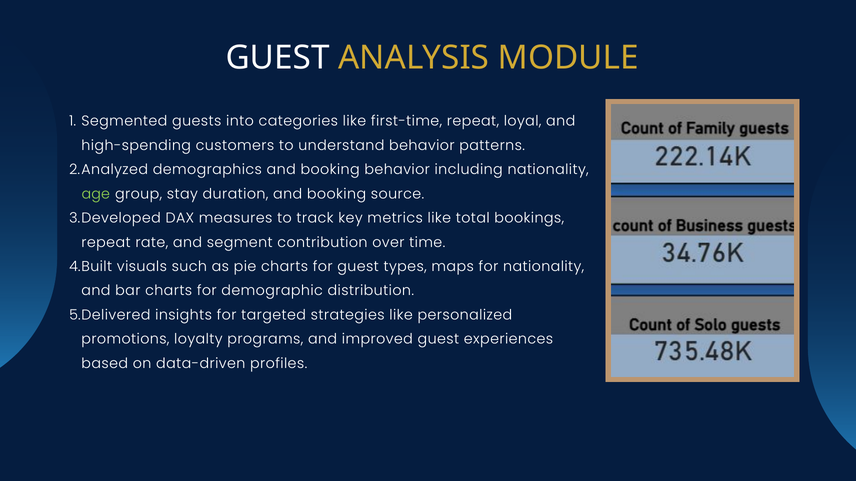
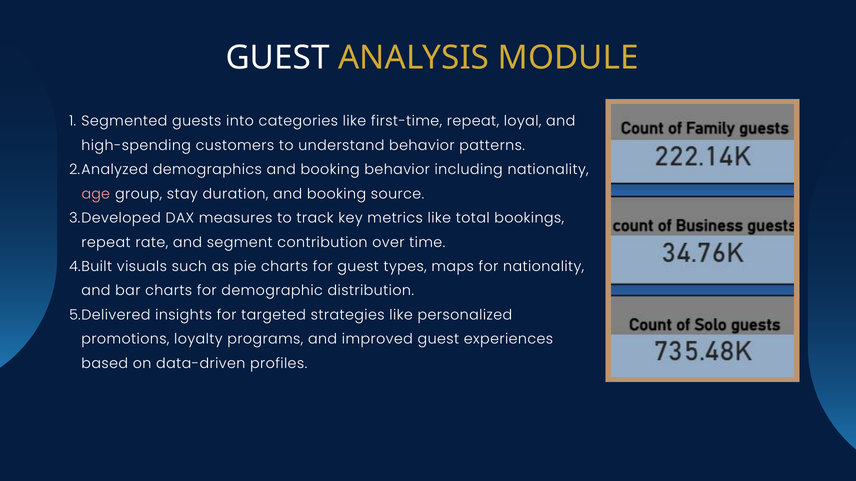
age colour: light green -> pink
